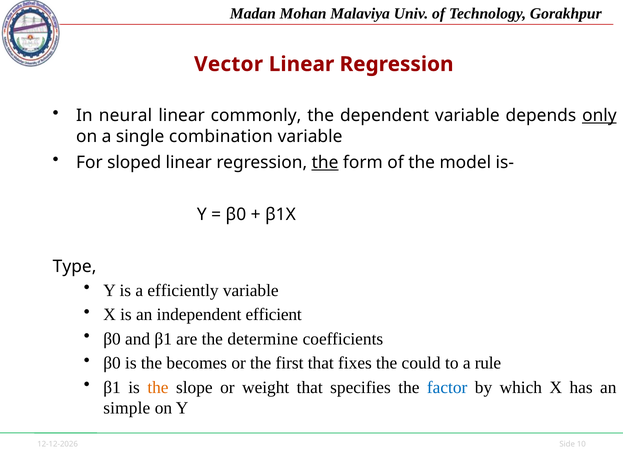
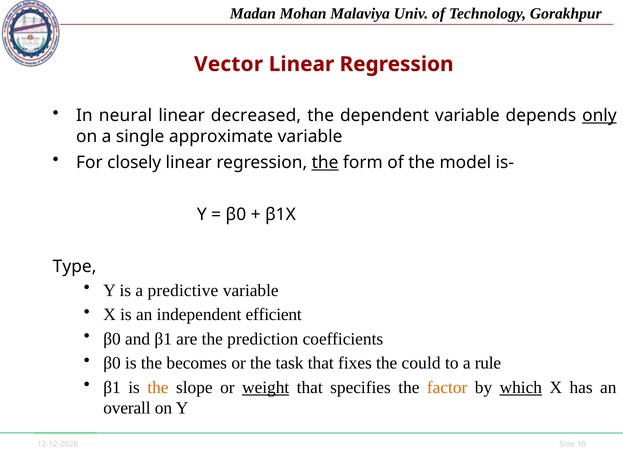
commonly: commonly -> decreased
combination: combination -> approximate
sloped: sloped -> closely
efficiently: efficiently -> predictive
determine: determine -> prediction
first: first -> task
weight underline: none -> present
factor colour: blue -> orange
which underline: none -> present
simple: simple -> overall
